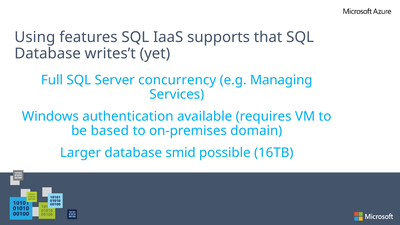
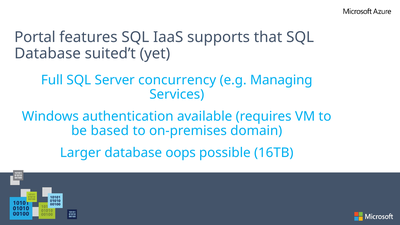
Using: Using -> Portal
writes’t: writes’t -> suited’t
smid: smid -> oops
